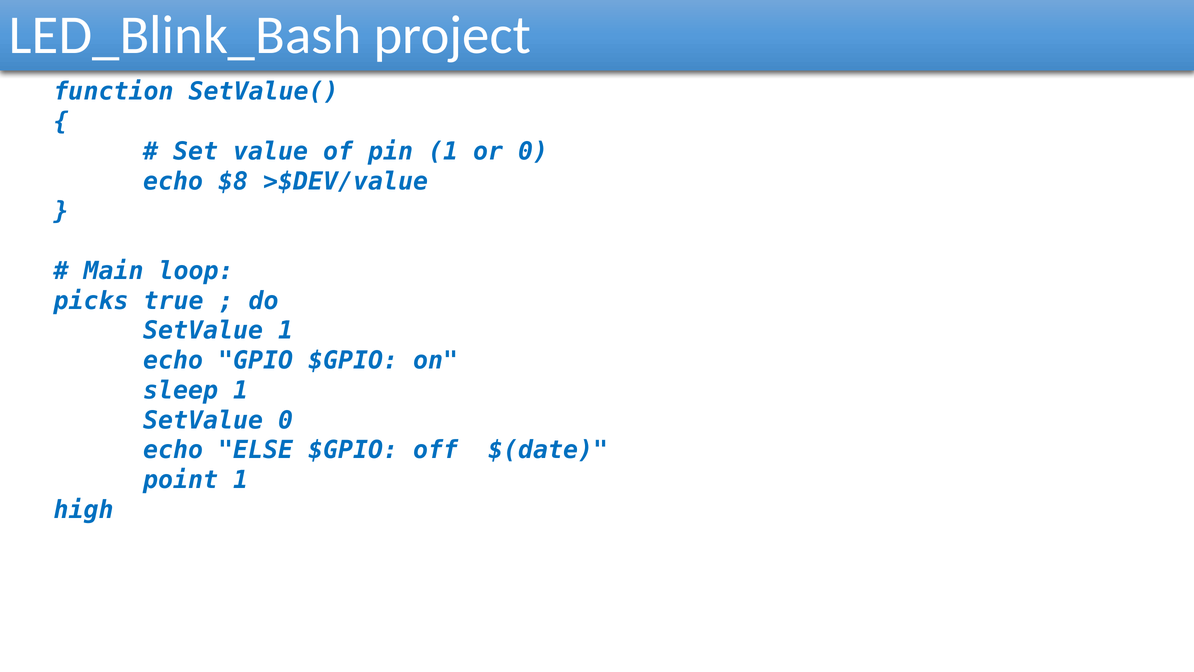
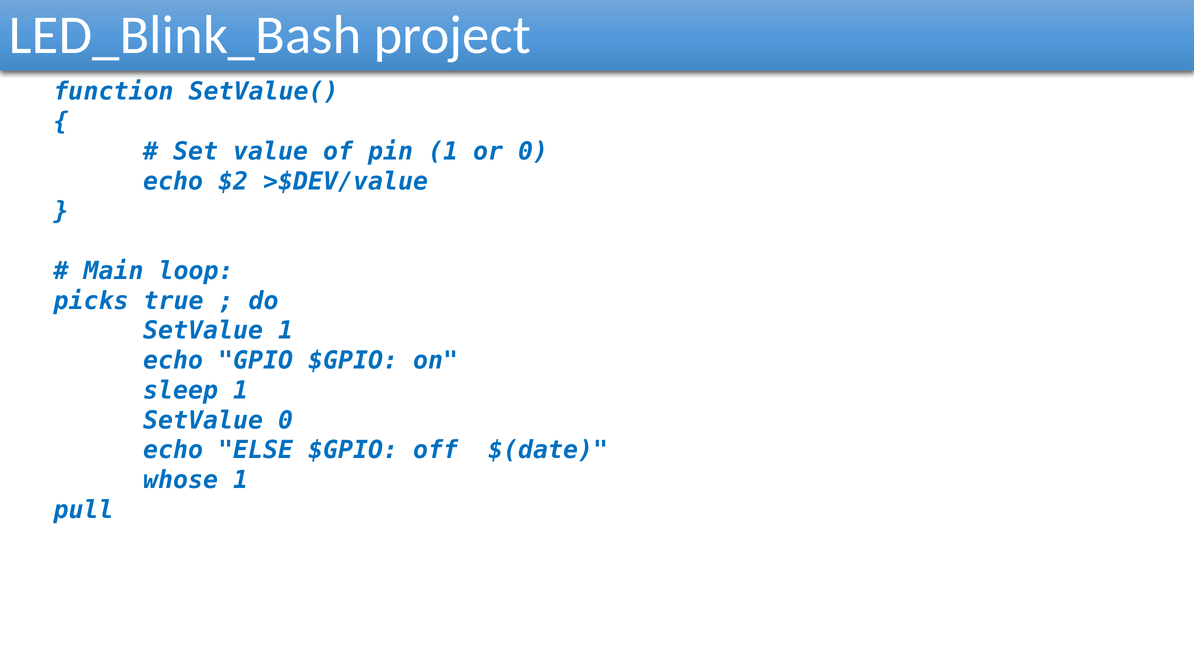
$8: $8 -> $2
point: point -> whose
high: high -> pull
